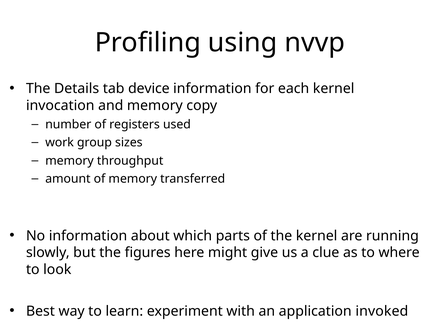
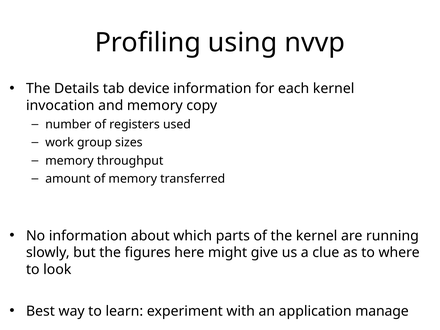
invoked: invoked -> manage
